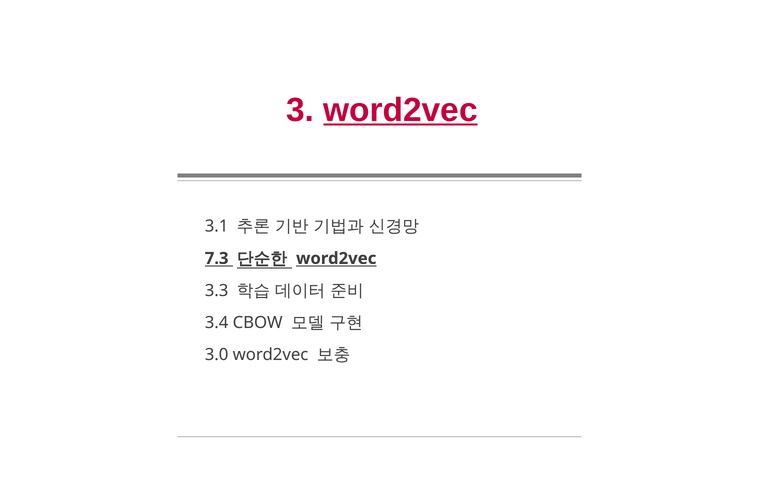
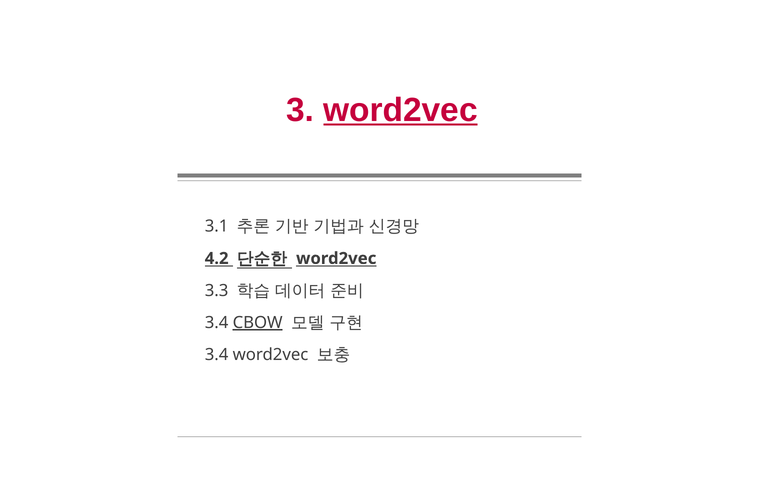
7.3: 7.3 -> 4.2
CBOW underline: none -> present
3.0 at (217, 354): 3.0 -> 3.4
